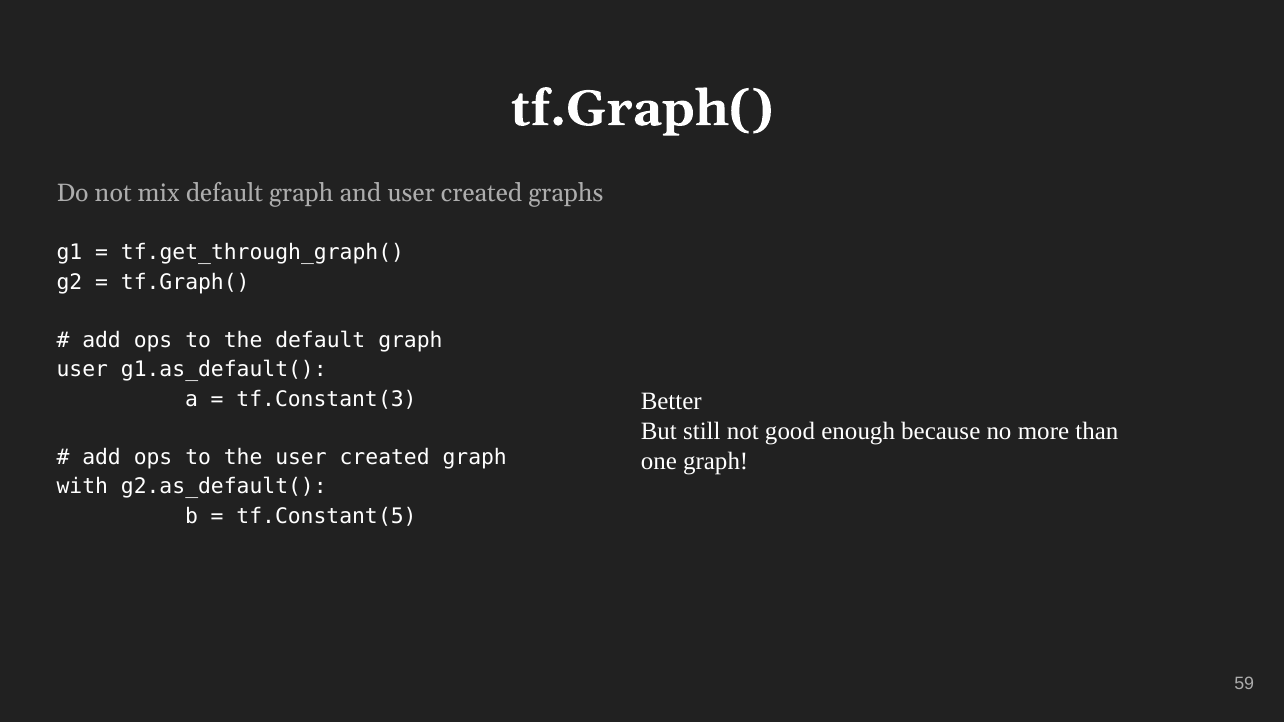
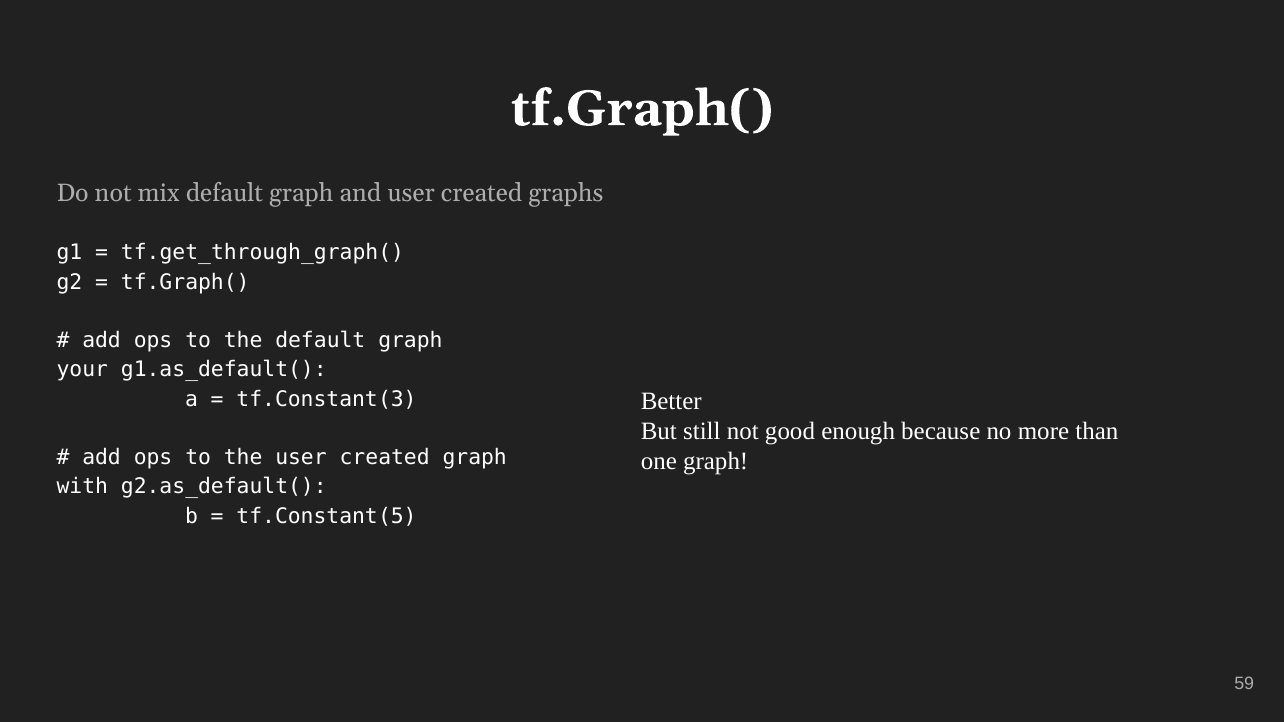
user at (82, 370): user -> your
